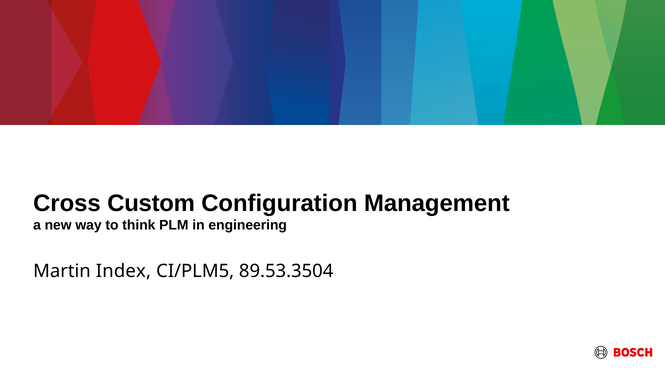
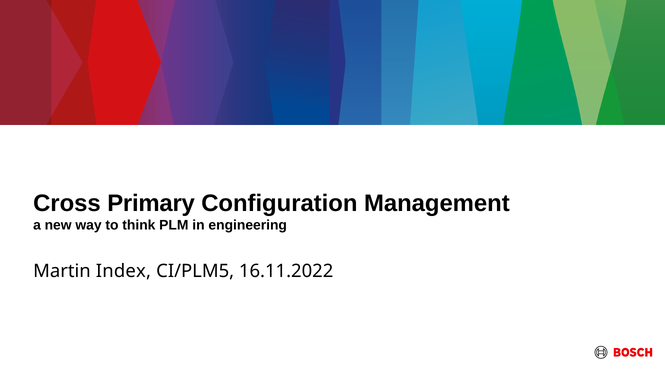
Custom: Custom -> Primary
89.53.3504: 89.53.3504 -> 16.11.2022
